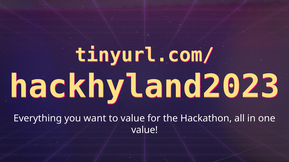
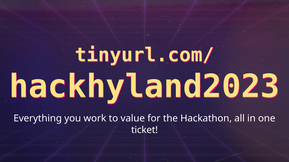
want: want -> work
value at (145, 130): value -> ticket
